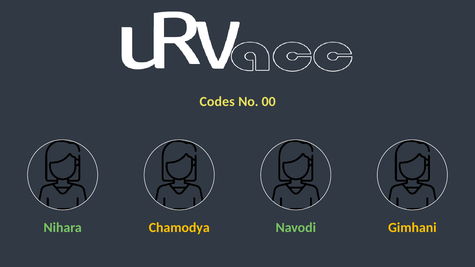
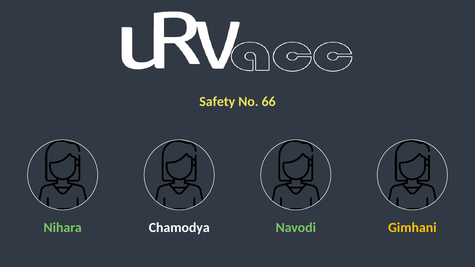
Codes: Codes -> Safety
00: 00 -> 66
Chamodya colour: yellow -> white
